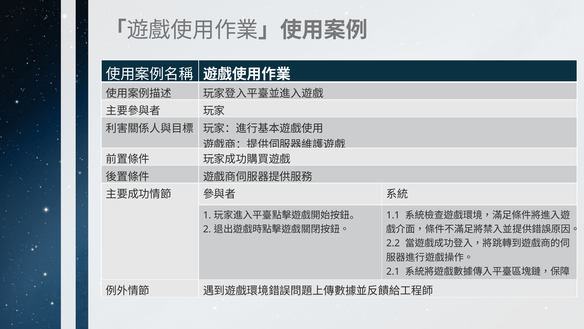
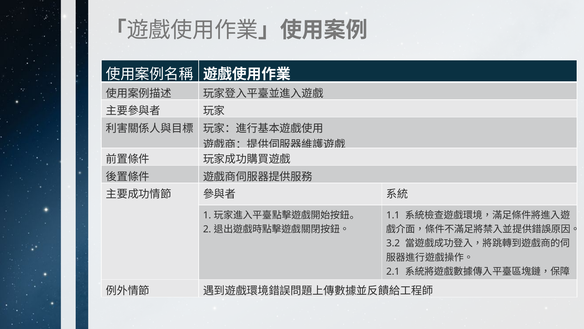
2.2: 2.2 -> 3.2
